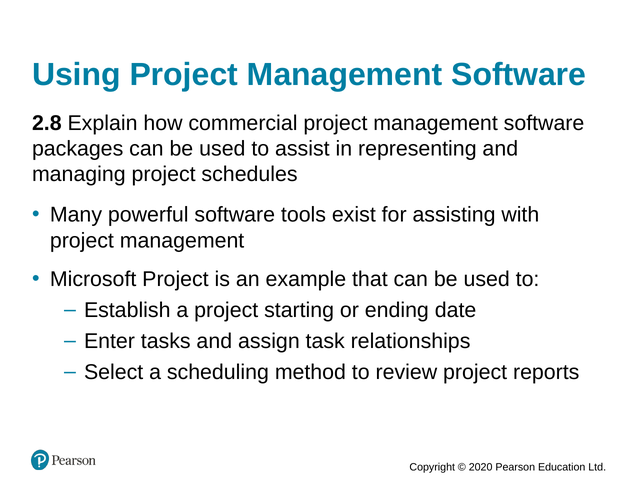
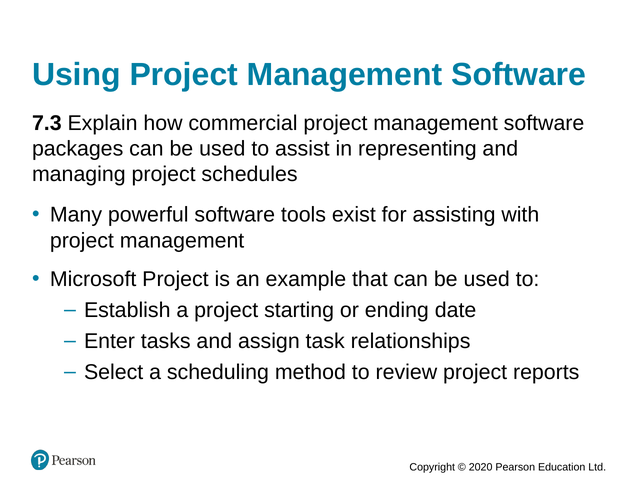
2.8: 2.8 -> 7.3
